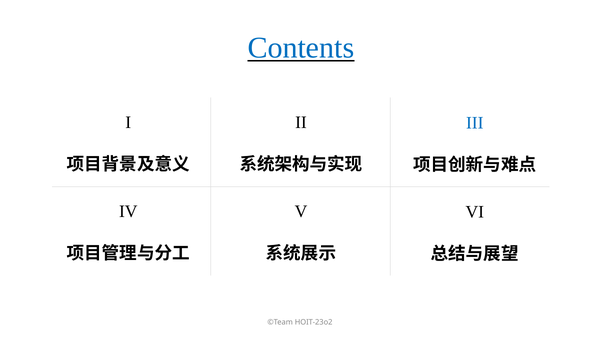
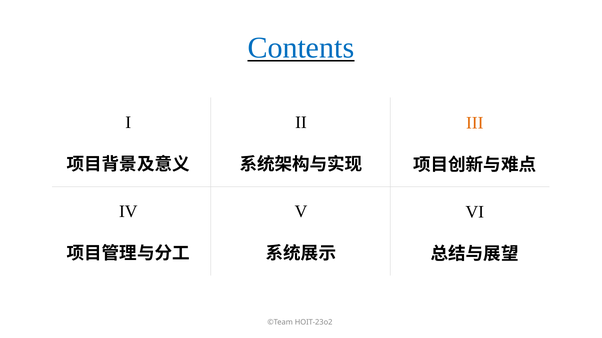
III colour: blue -> orange
